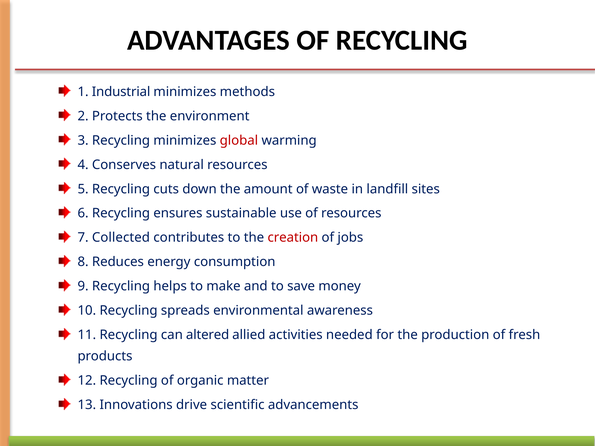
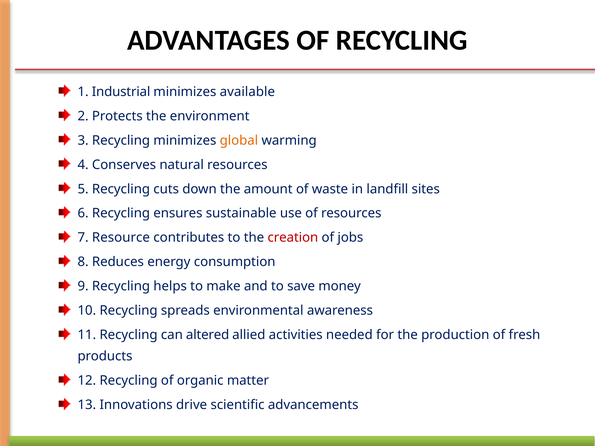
methods: methods -> available
global colour: red -> orange
Collected: Collected -> Resource
